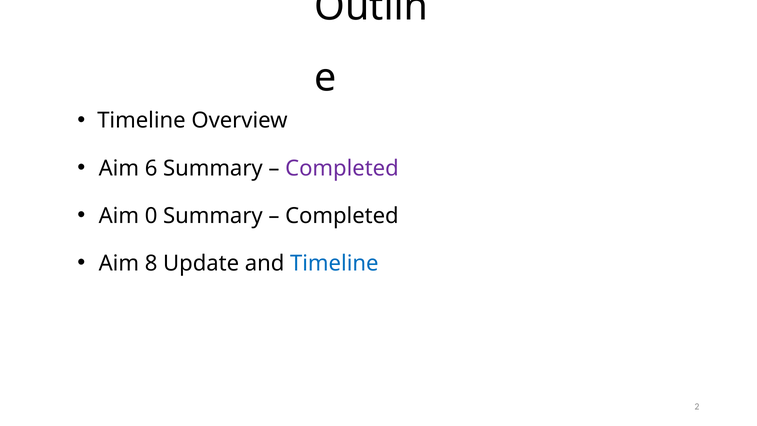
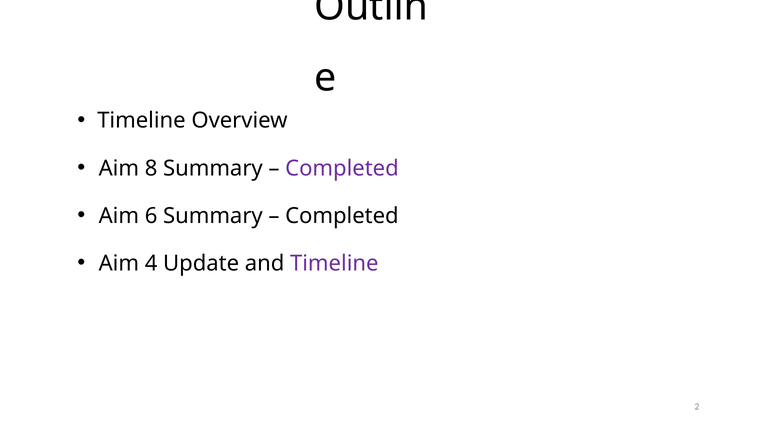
6: 6 -> 8
0: 0 -> 6
8: 8 -> 4
Timeline at (334, 263) colour: blue -> purple
